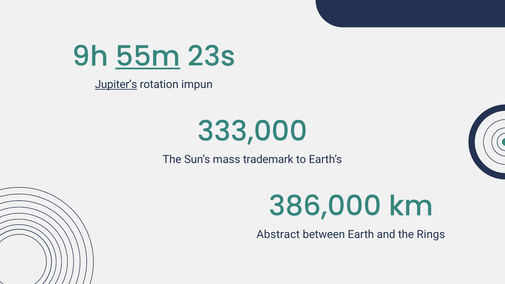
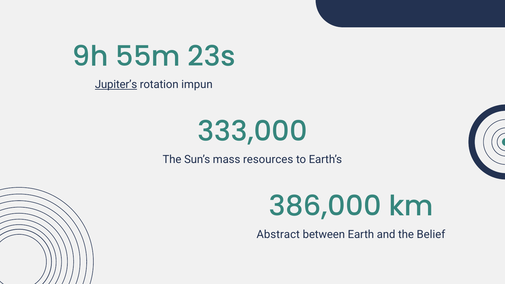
55m underline: present -> none
trademark: trademark -> resources
Rings: Rings -> Belief
